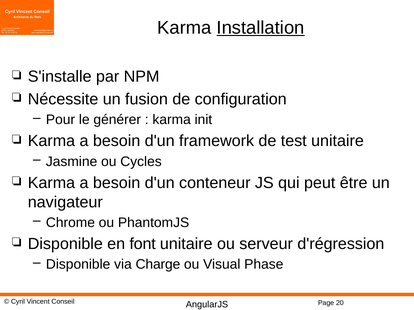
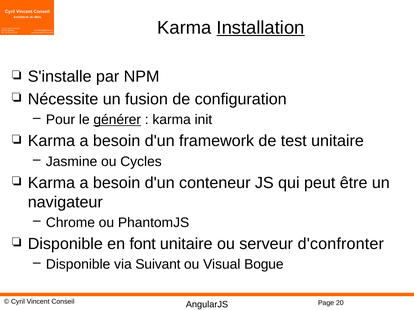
générer underline: none -> present
d'régression: d'régression -> d'confronter
Charge: Charge -> Suivant
Phase: Phase -> Bogue
